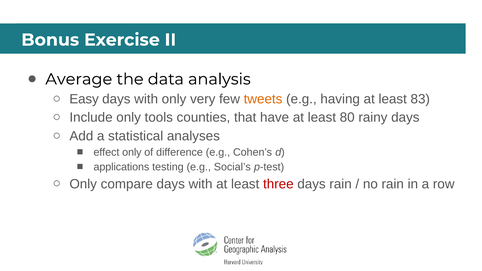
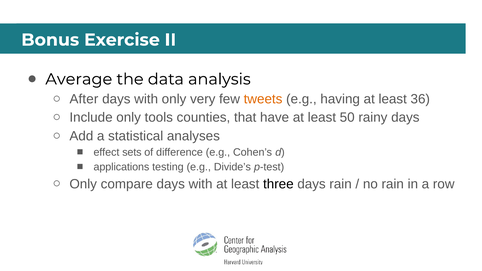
Easy: Easy -> After
83: 83 -> 36
80: 80 -> 50
effect only: only -> sets
Social’s: Social’s -> Divide’s
three colour: red -> black
